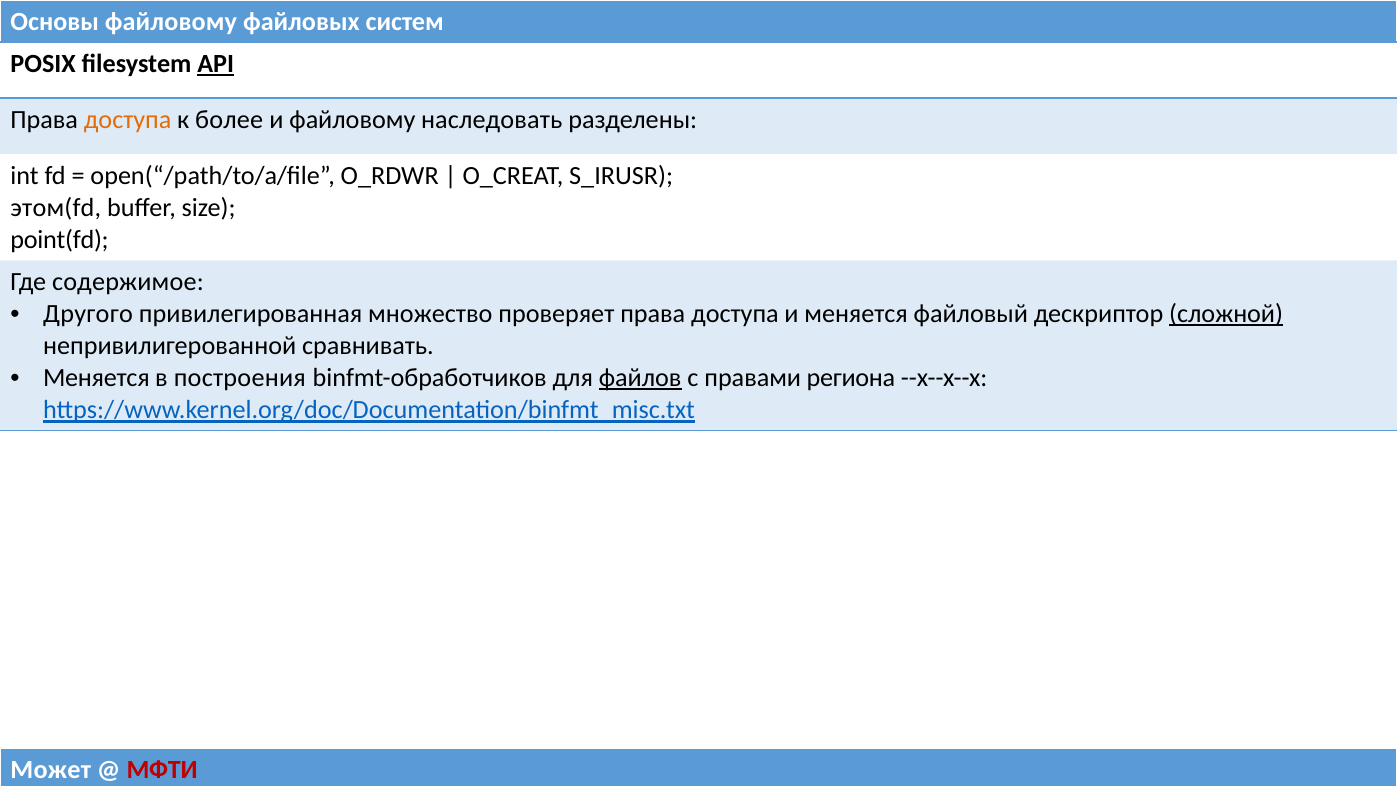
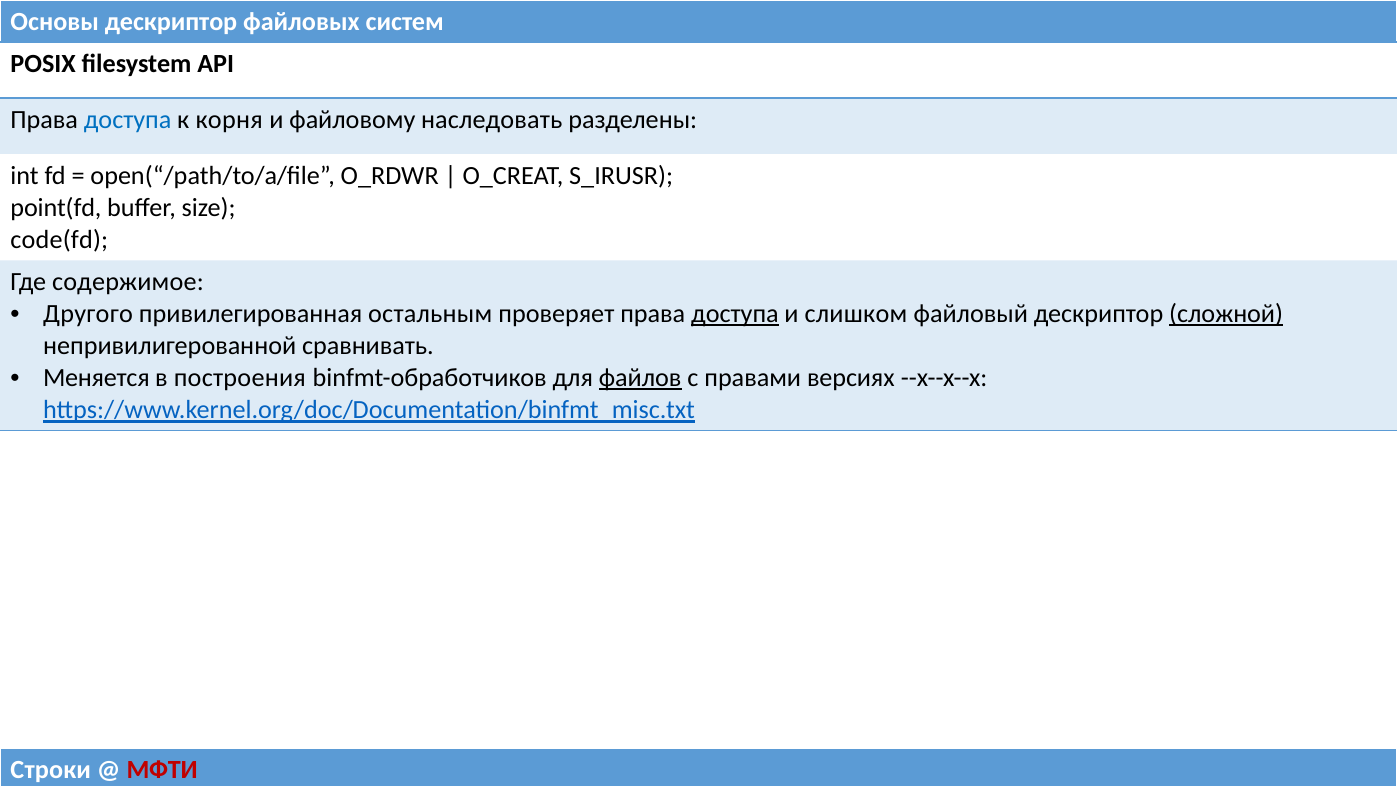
Основы файловому: файловому -> дескриптор
API underline: present -> none
доступа at (128, 119) colour: orange -> blue
более: более -> корня
этом(fd: этом(fd -> point(fd
point(fd: point(fd -> code(fd
множество: множество -> остальным
доступа at (735, 314) underline: none -> present
и меняется: меняется -> слишком
региона: региона -> версиях
Может: Может -> Строки
